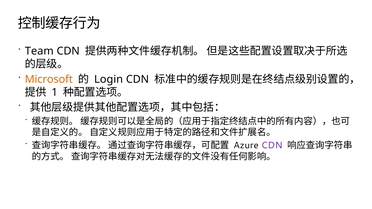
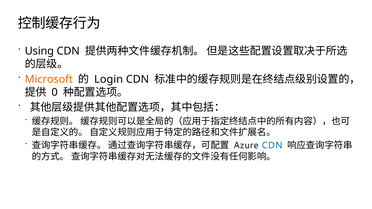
Team: Team -> Using
1: 1 -> 0
CDN at (272, 146) colour: purple -> blue
